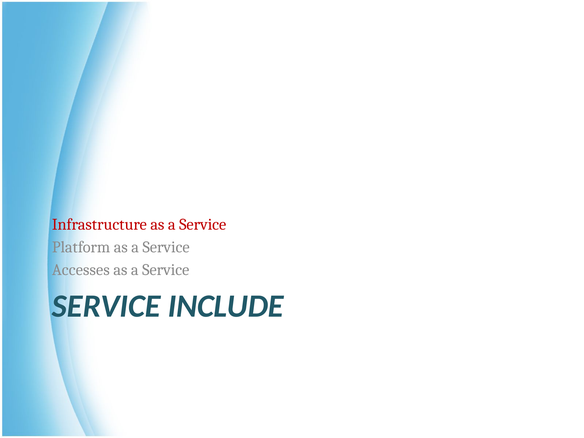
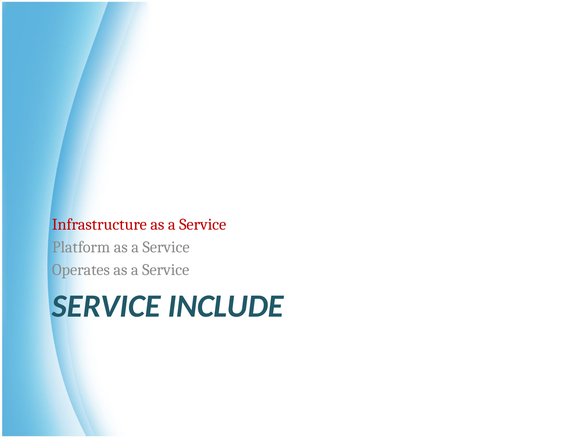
Accesses: Accesses -> Operates
